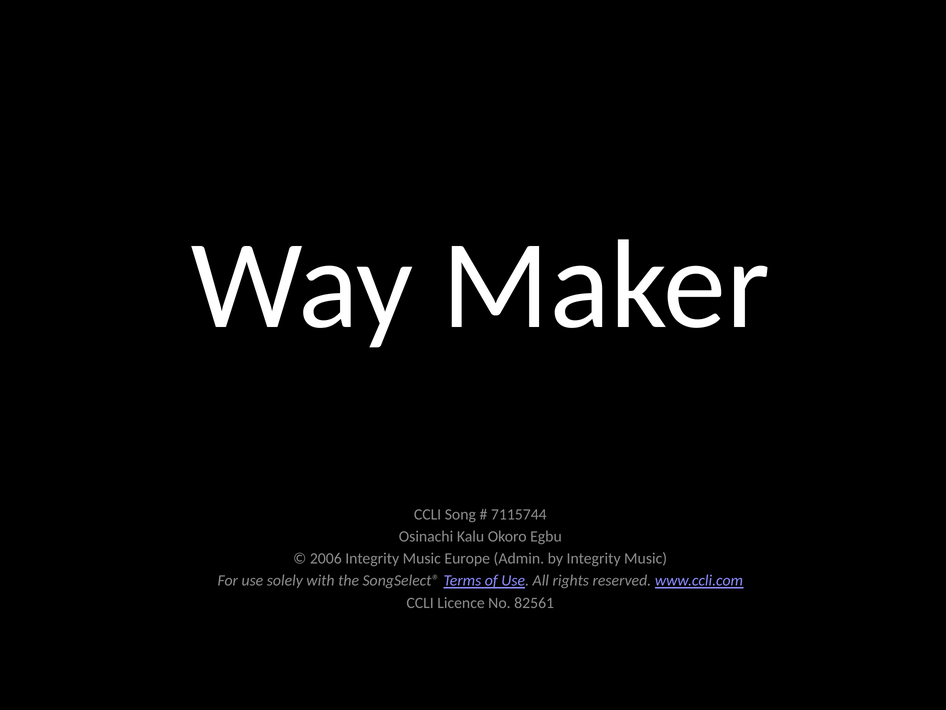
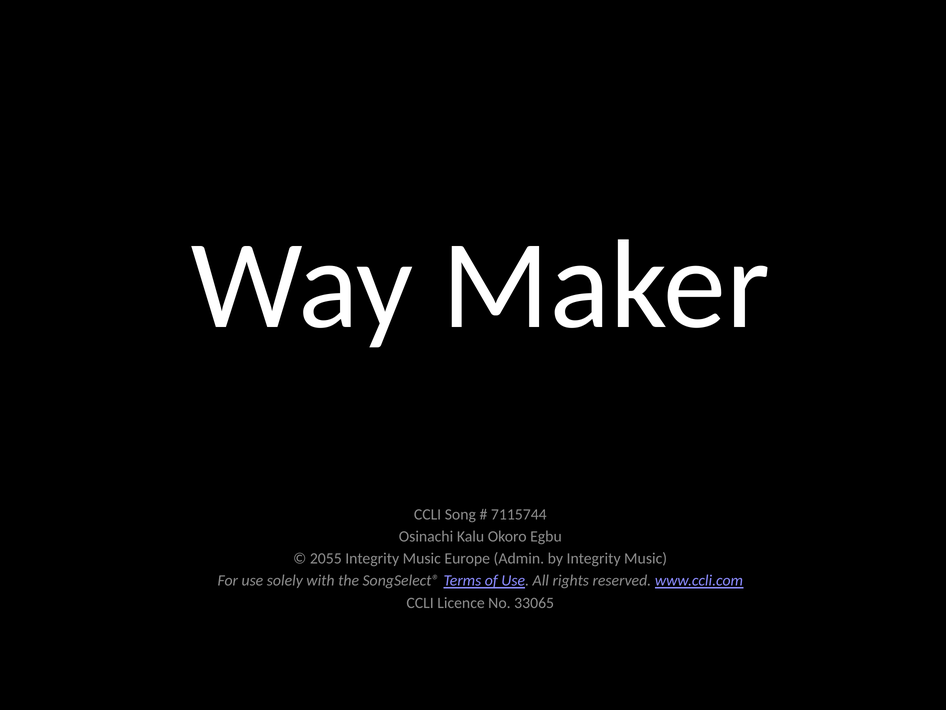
2006: 2006 -> 2055
82561: 82561 -> 33065
